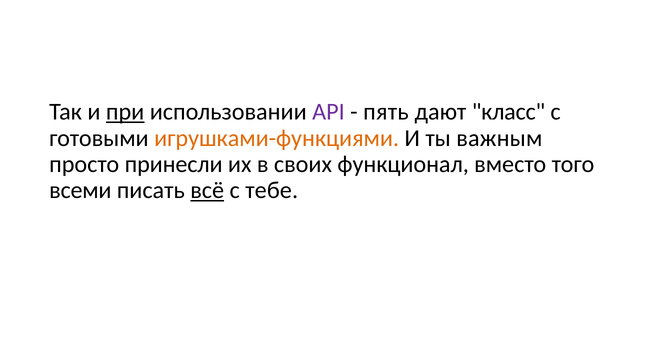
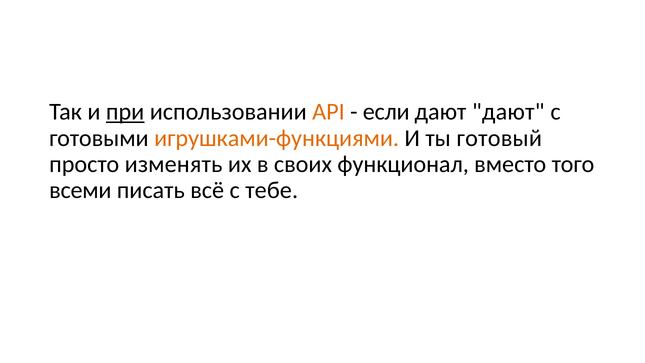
API colour: purple -> orange
пять: пять -> если
дают класс: класс -> дают
важным: важным -> готовый
принесли: принесли -> изменять
всё underline: present -> none
